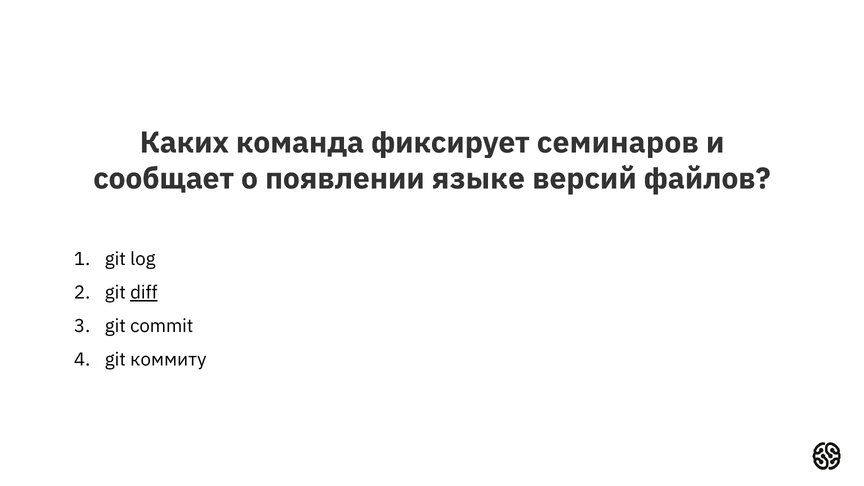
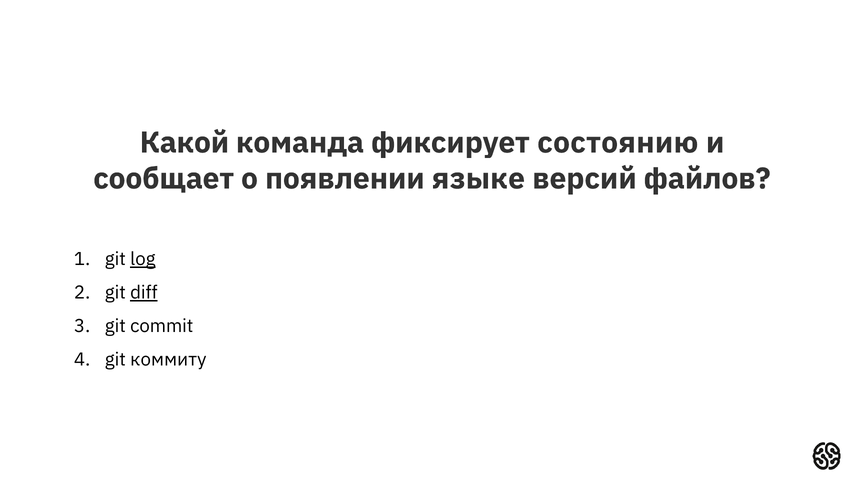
Каких: Каких -> Какой
семинаров: семинаров -> состоянию
log underline: none -> present
